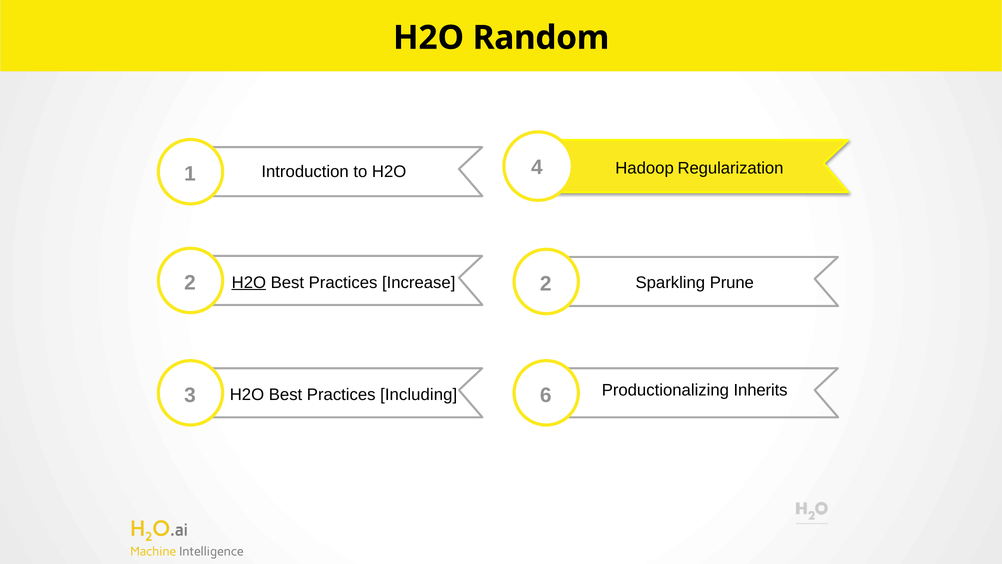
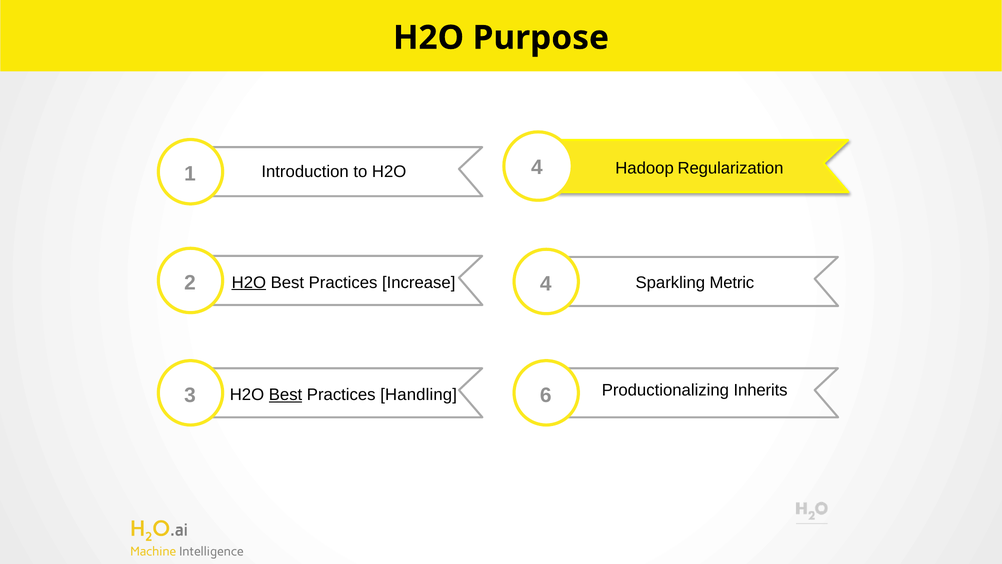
Random: Random -> Purpose
2 2: 2 -> 4
Prune: Prune -> Metric
Best at (286, 395) underline: none -> present
Including: Including -> Handling
